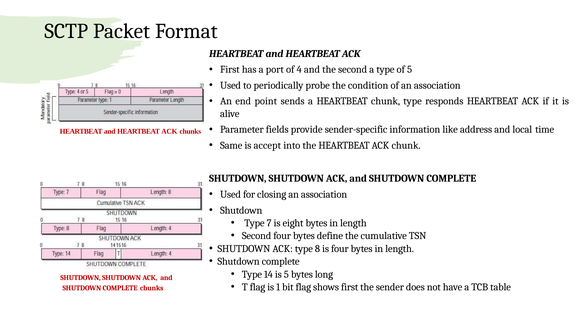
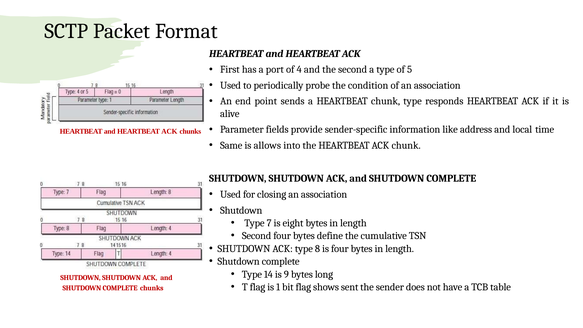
accept: accept -> allows
is 5: 5 -> 9
shows first: first -> sent
